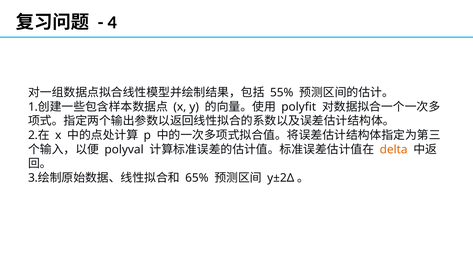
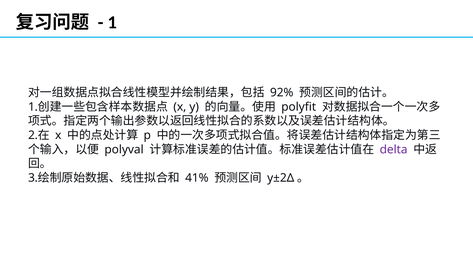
4: 4 -> 1
55%: 55% -> 92%
delta colour: orange -> purple
65%: 65% -> 41%
